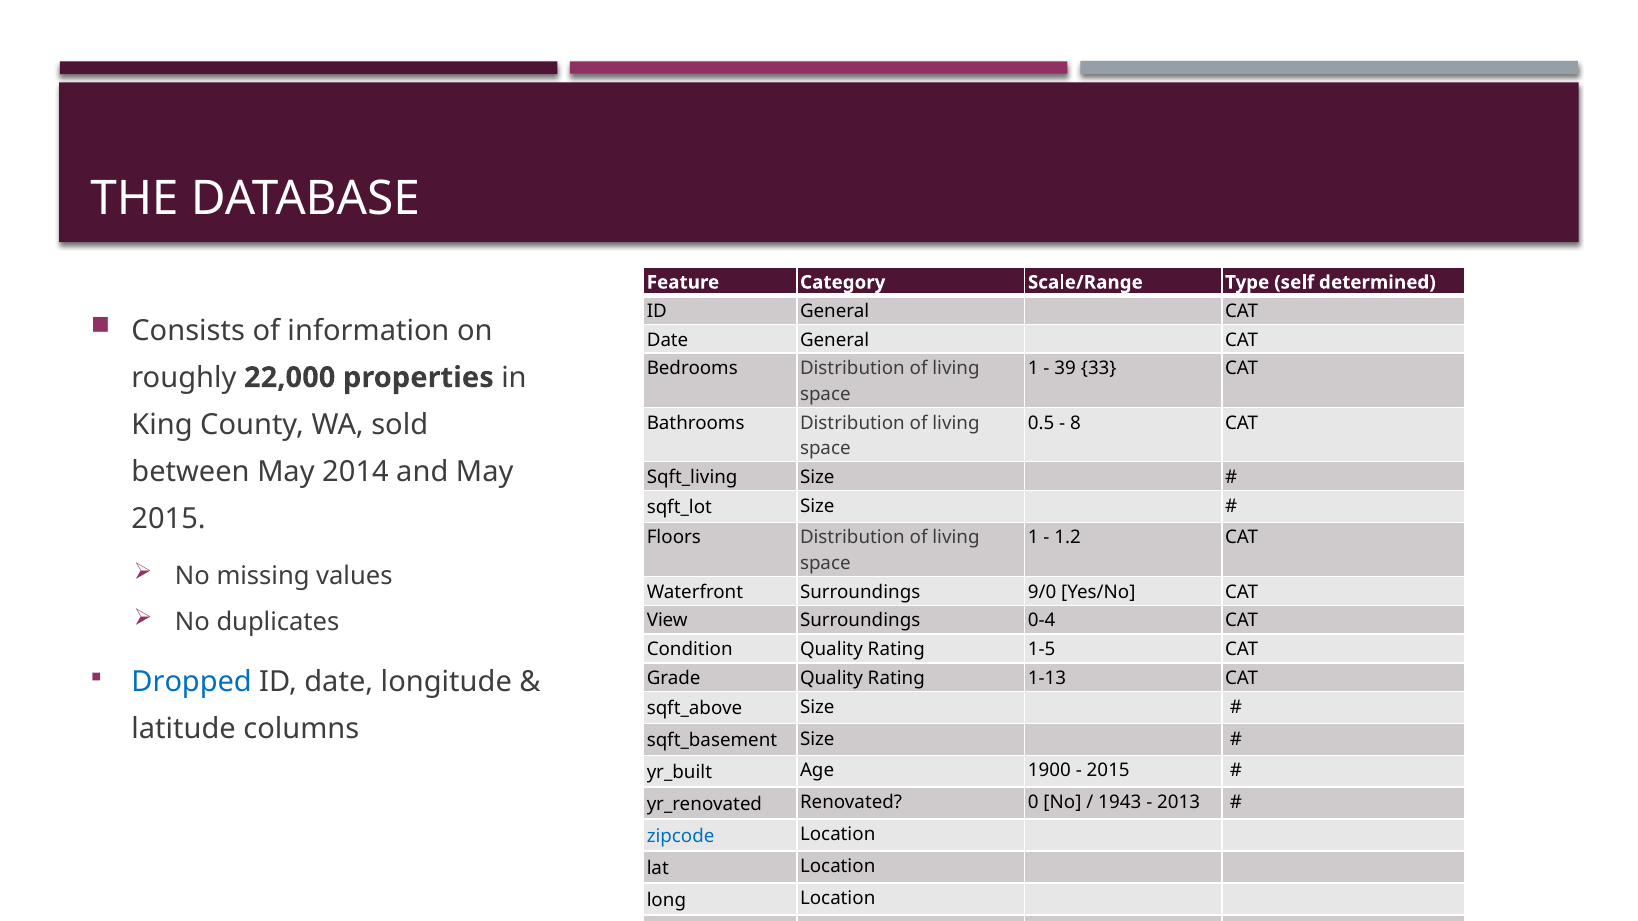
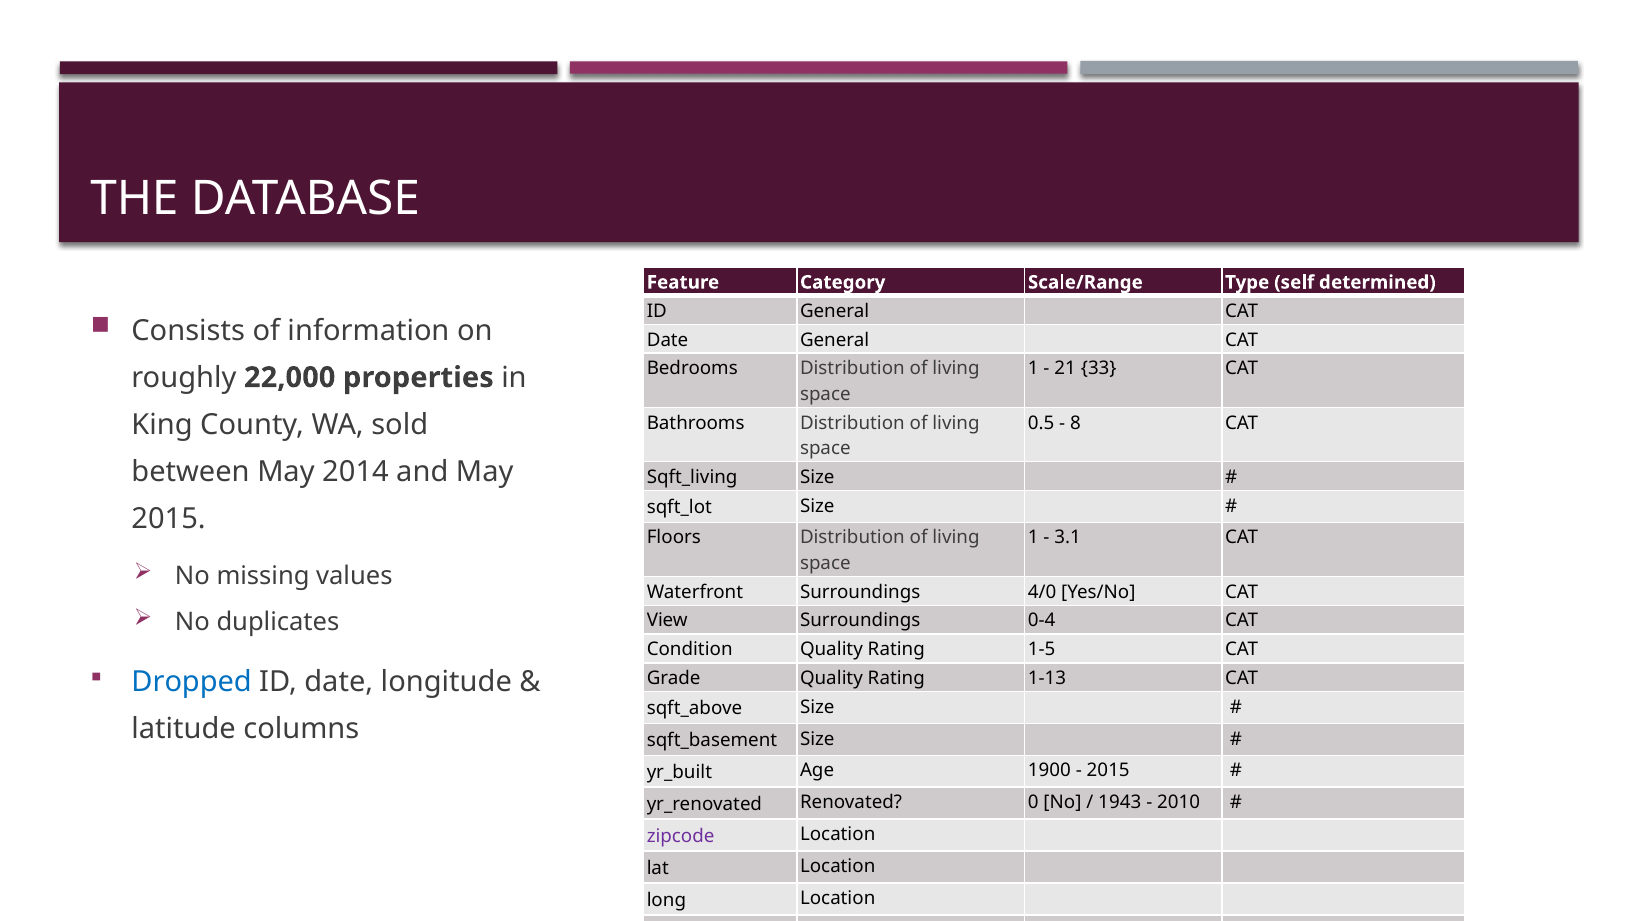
39: 39 -> 21
1.2: 1.2 -> 3.1
9/0: 9/0 -> 4/0
2013: 2013 -> 2010
zipcode colour: blue -> purple
